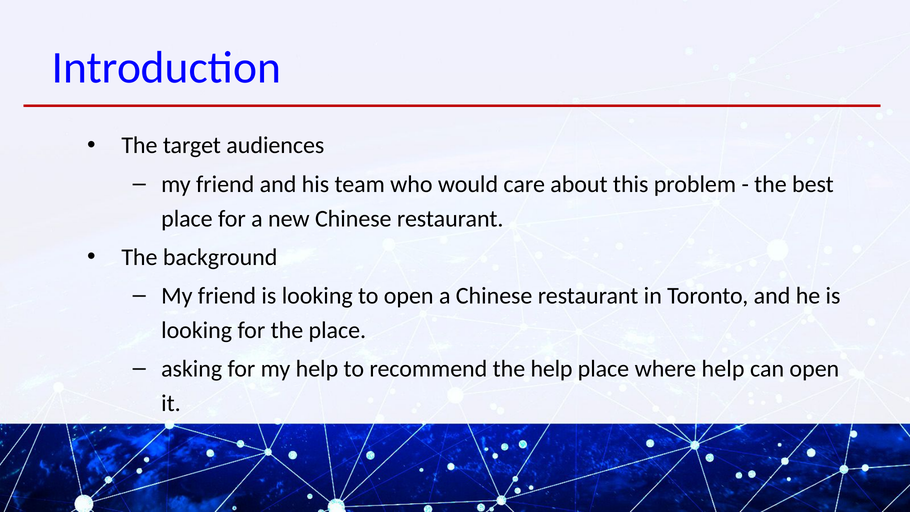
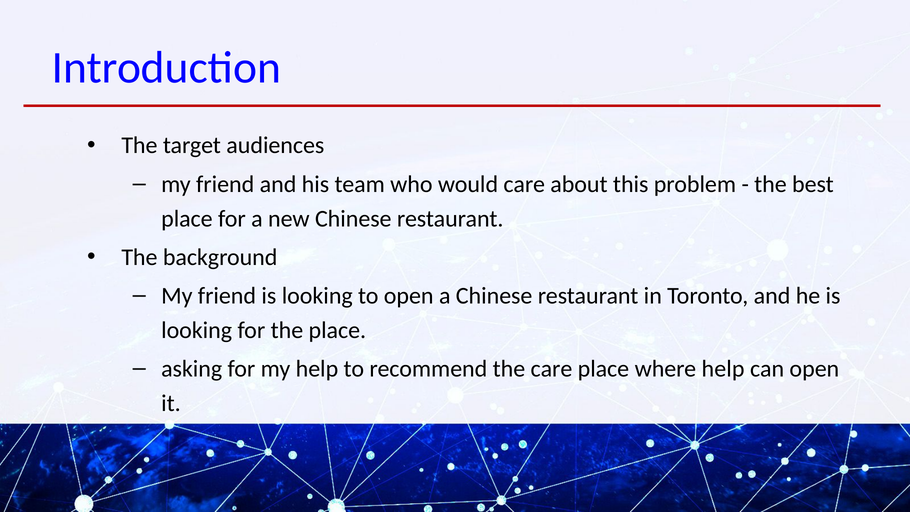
the help: help -> care
